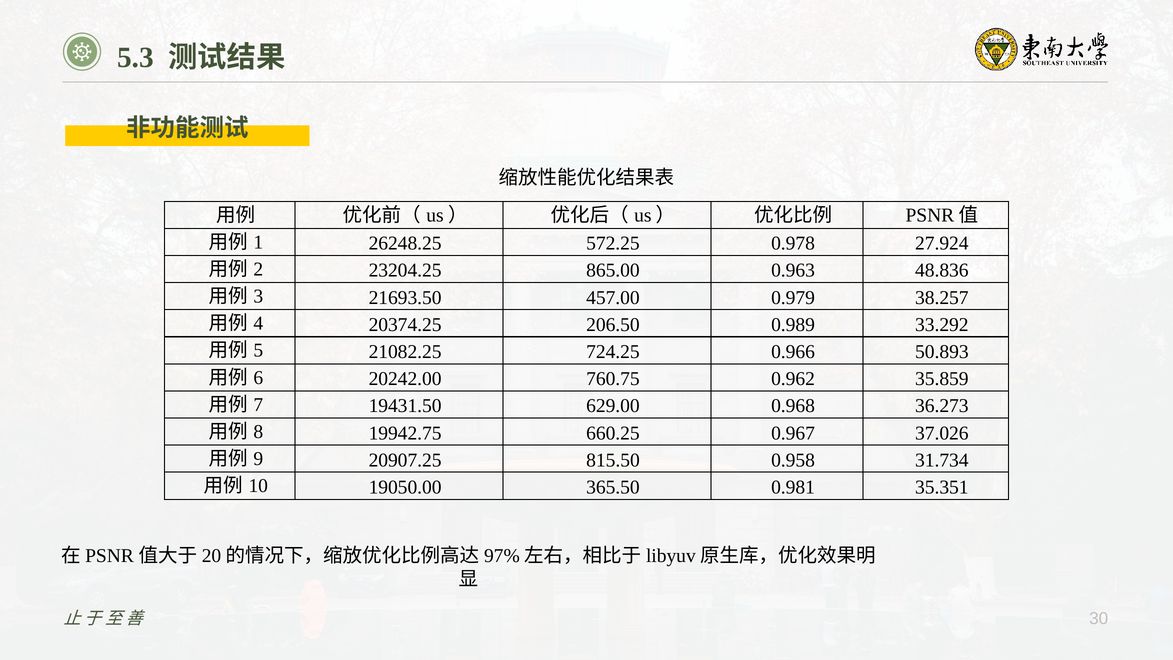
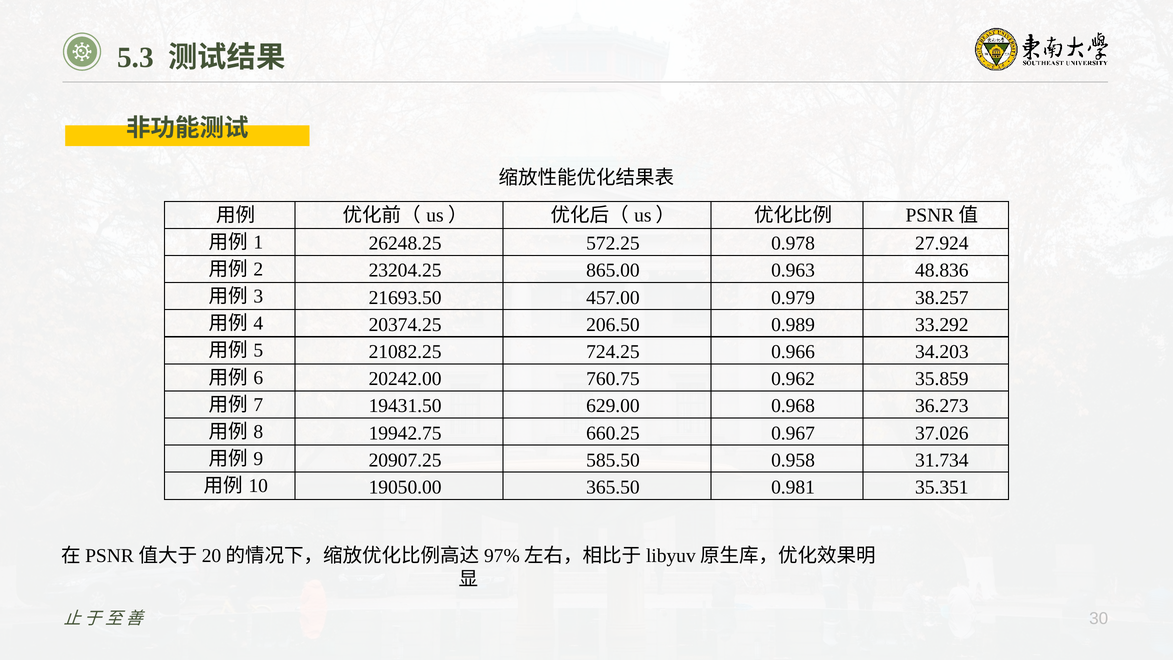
50.893: 50.893 -> 34.203
815.50: 815.50 -> 585.50
